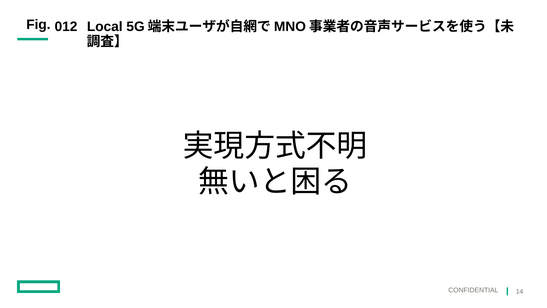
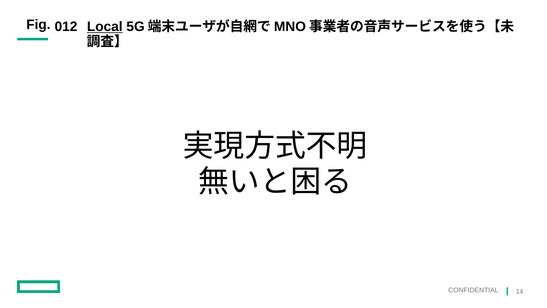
Local underline: none -> present
